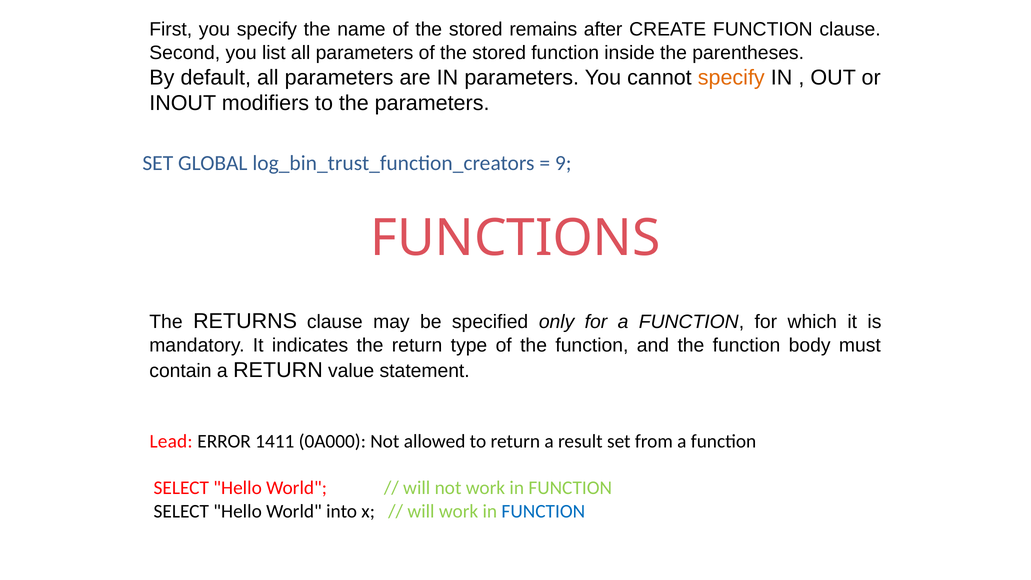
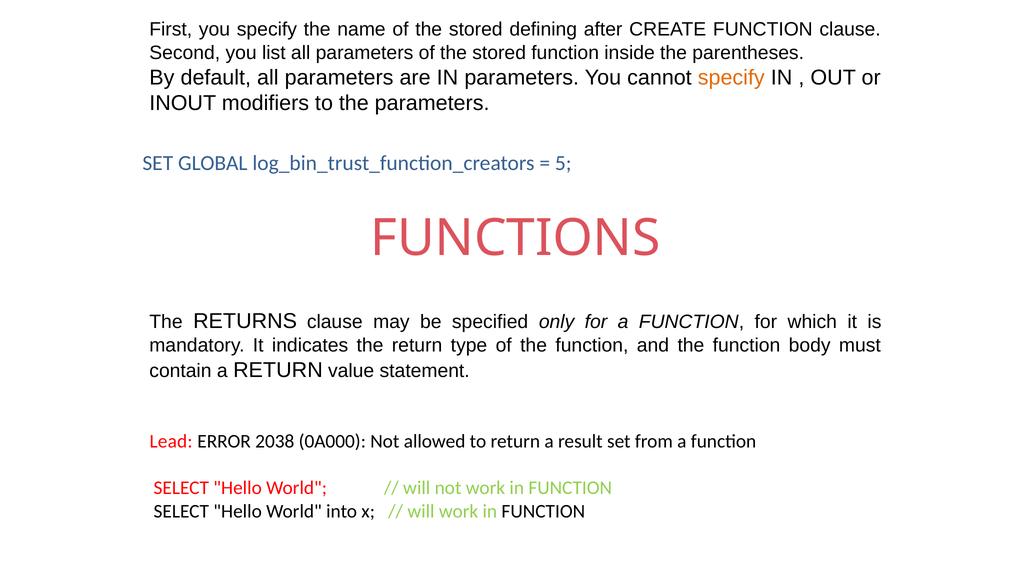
remains: remains -> defining
9: 9 -> 5
1411: 1411 -> 2038
FUNCTION at (543, 511) colour: blue -> black
